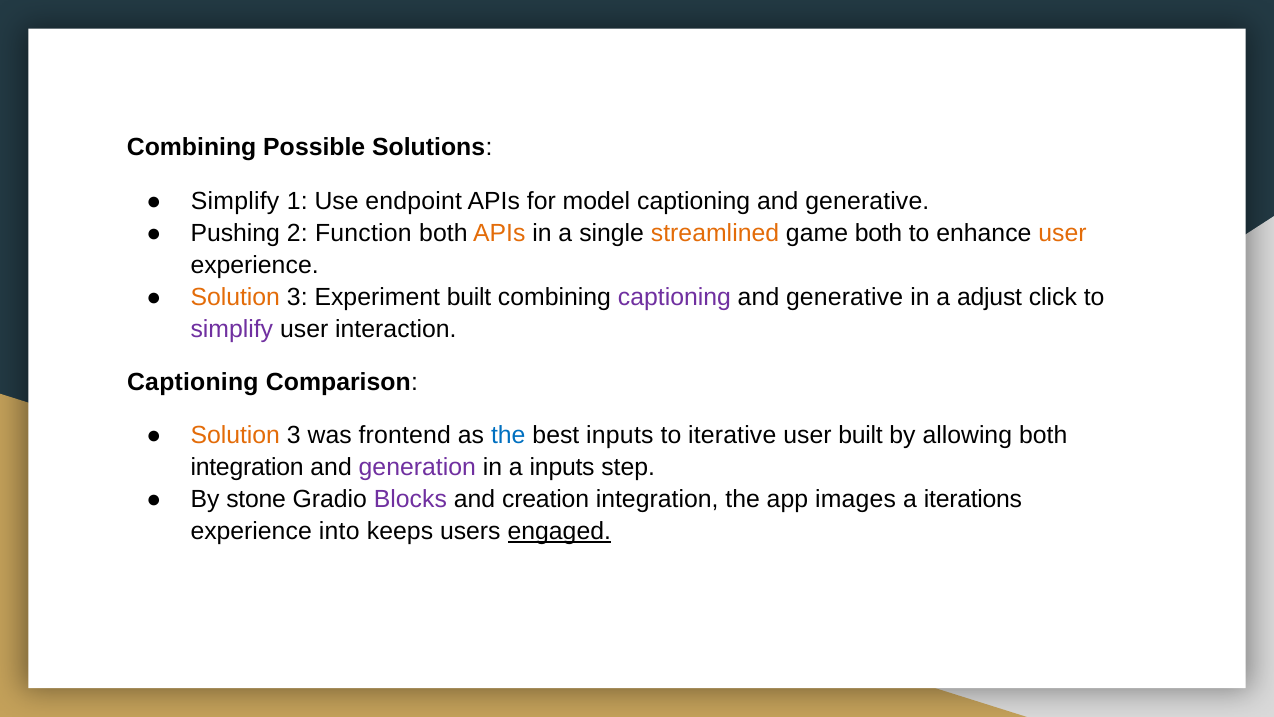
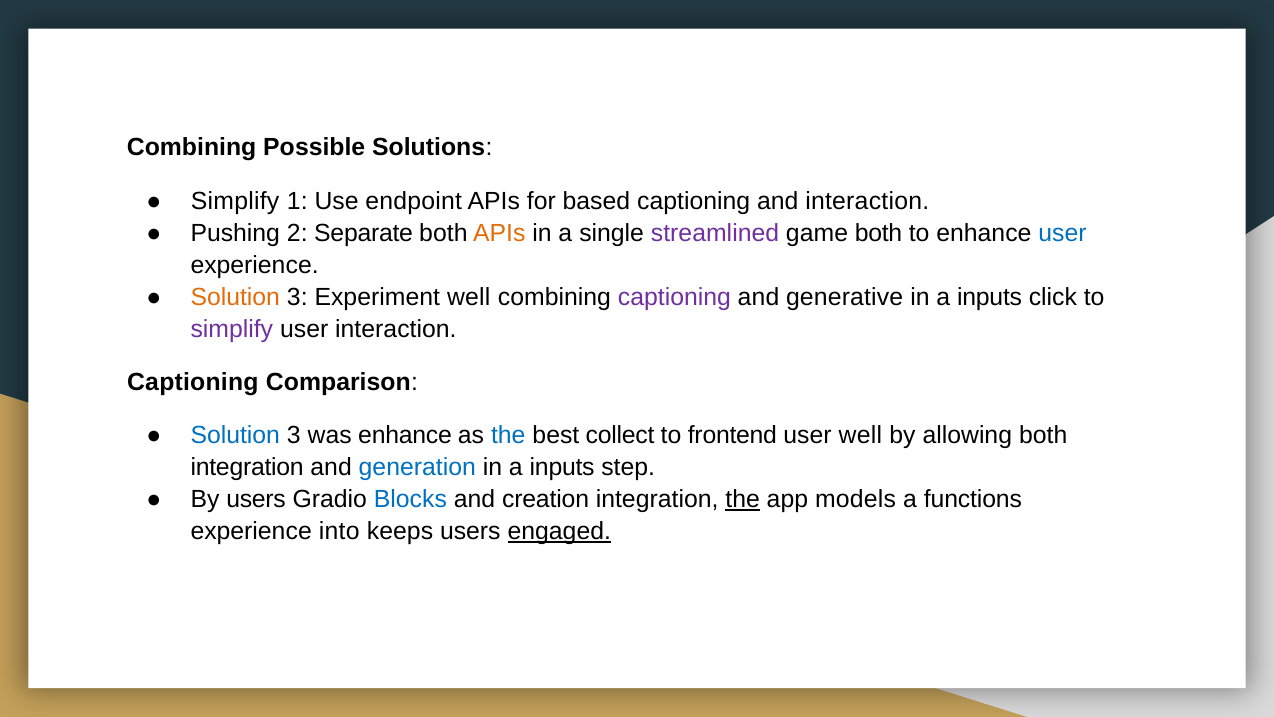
model: model -> based
generative at (867, 201): generative -> interaction
Function: Function -> Separate
streamlined colour: orange -> purple
user at (1063, 233) colour: orange -> blue
Experiment built: built -> well
adjust at (990, 297): adjust -> inputs
Solution at (235, 435) colour: orange -> blue
was frontend: frontend -> enhance
best inputs: inputs -> collect
iterative: iterative -> frontend
user built: built -> well
generation colour: purple -> blue
By stone: stone -> users
Blocks colour: purple -> blue
the at (743, 499) underline: none -> present
images: images -> models
iterations: iterations -> functions
